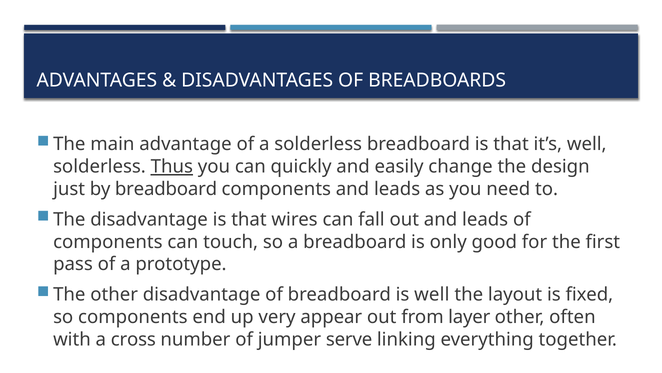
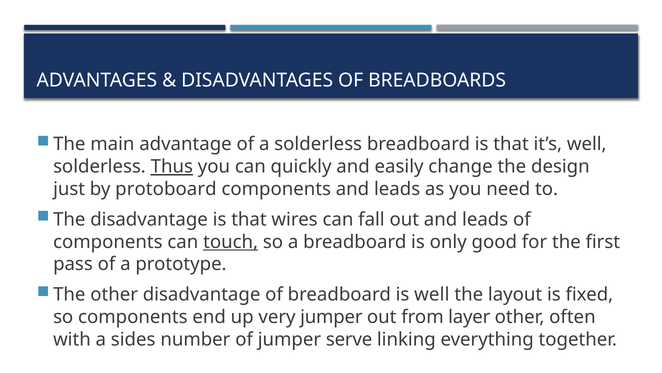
by breadboard: breadboard -> protoboard
touch underline: none -> present
very appear: appear -> jumper
cross: cross -> sides
